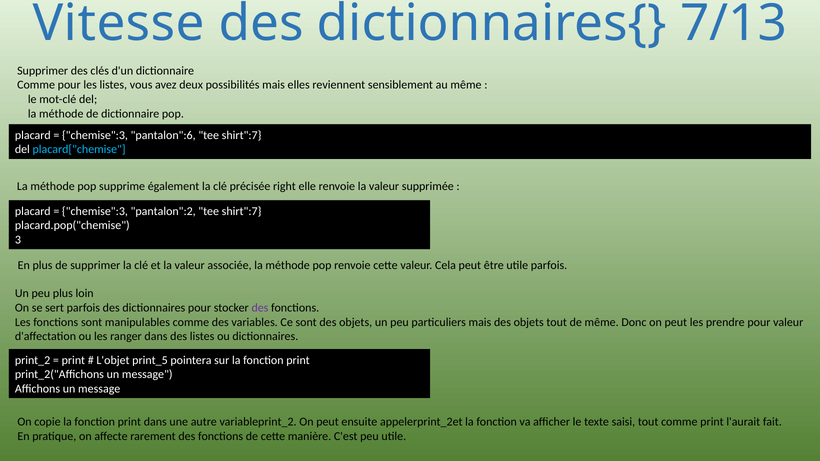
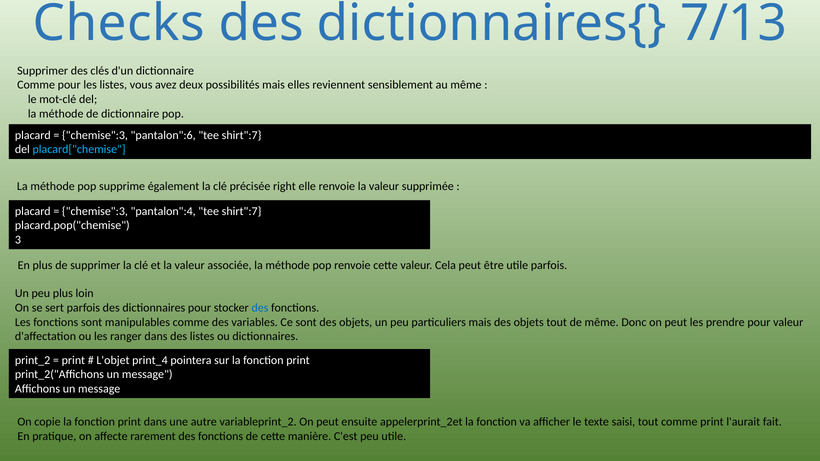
Vitesse: Vitesse -> Checks
pantalon":2: pantalon":2 -> pantalon":4
des at (260, 308) colour: purple -> blue
print_5: print_5 -> print_4
